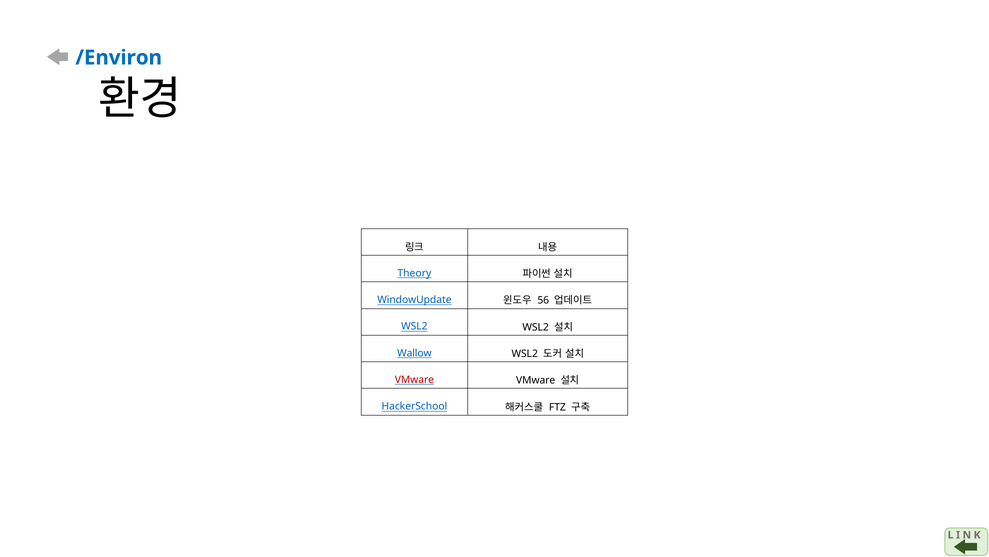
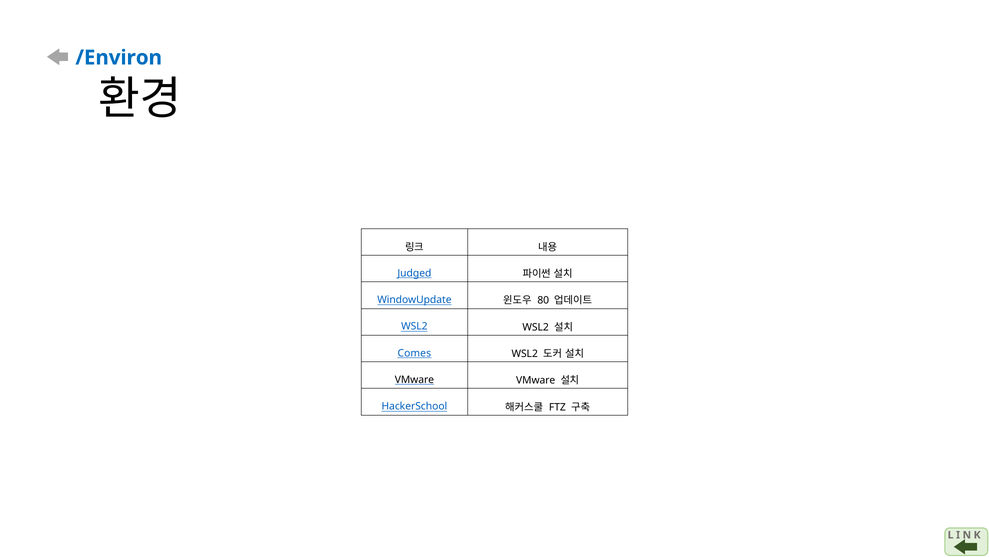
Theory: Theory -> Judged
56: 56 -> 80
Wallow: Wallow -> Comes
VMware at (414, 379) colour: red -> black
